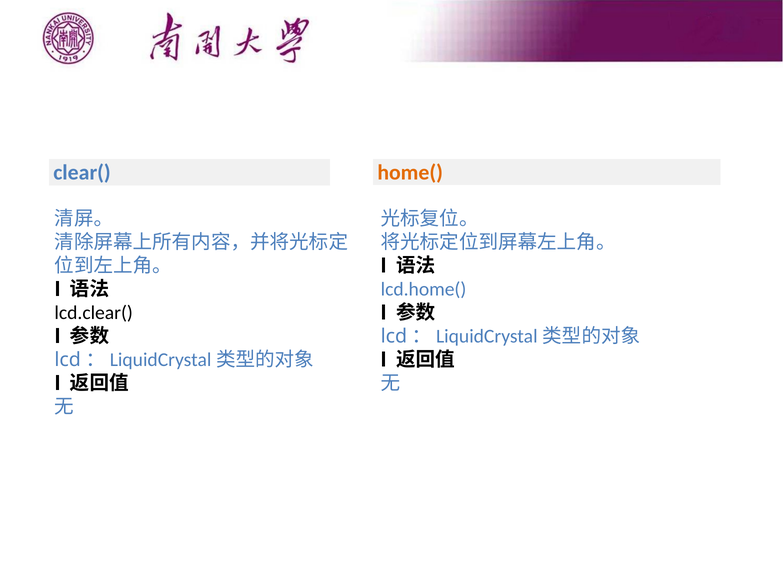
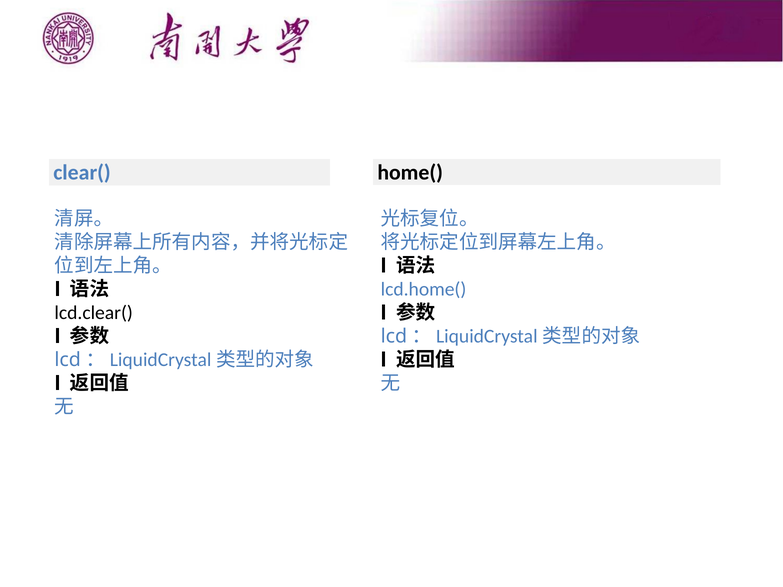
home( colour: orange -> black
